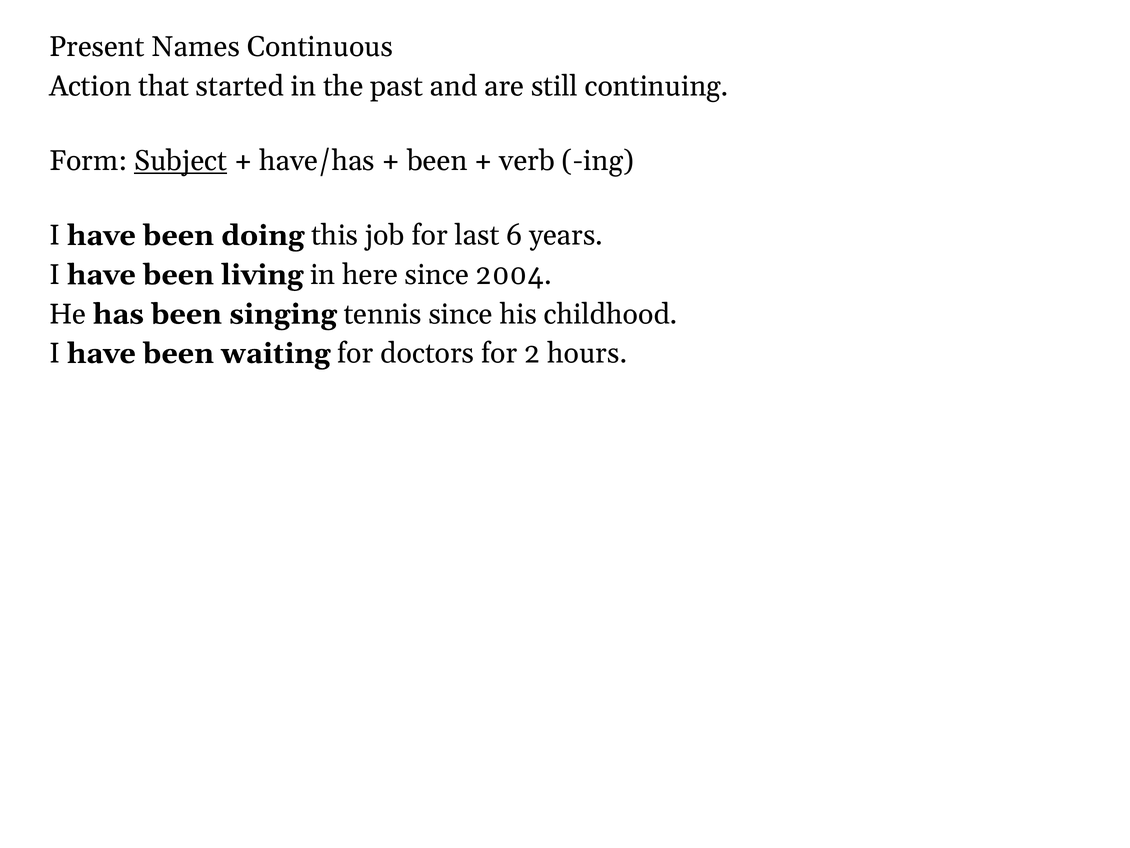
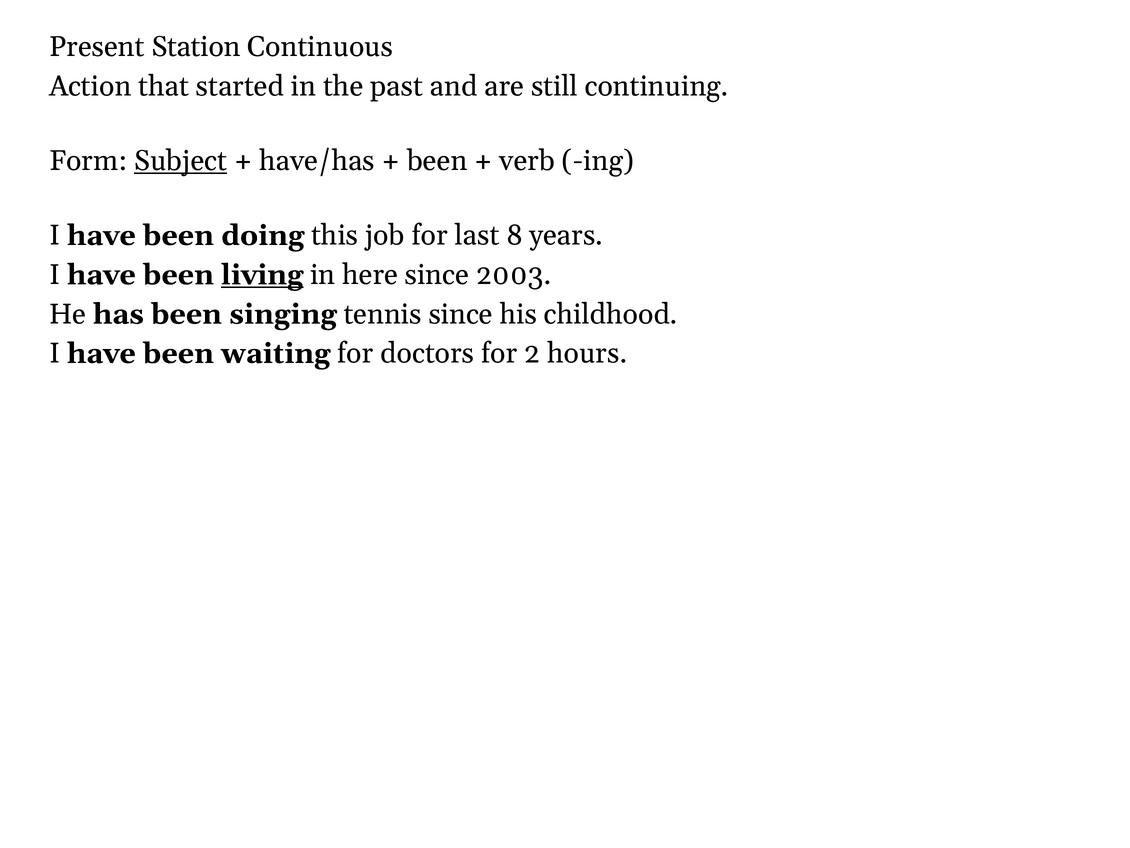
Names: Names -> Station
6: 6 -> 8
living underline: none -> present
2004: 2004 -> 2003
